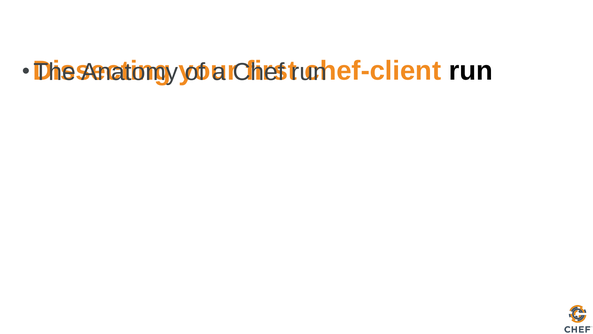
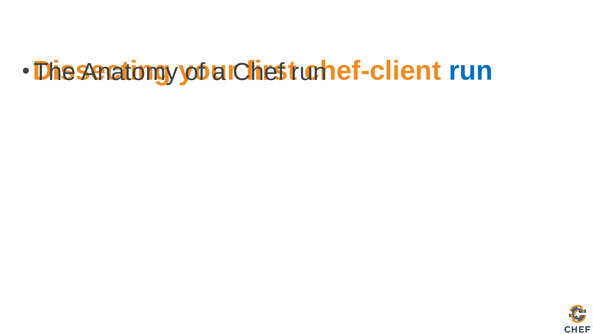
run at (471, 71) colour: black -> blue
